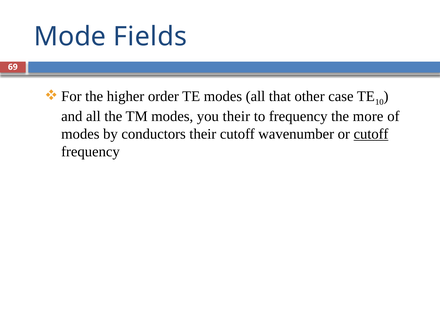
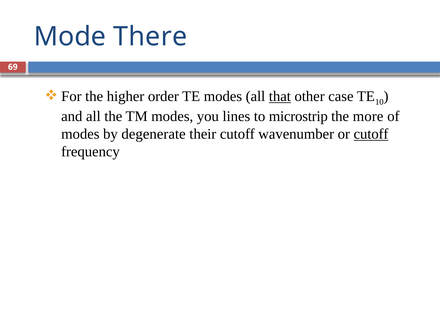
Fields: Fields -> There
that underline: none -> present
you their: their -> lines
to frequency: frequency -> microstrip
conductors: conductors -> degenerate
